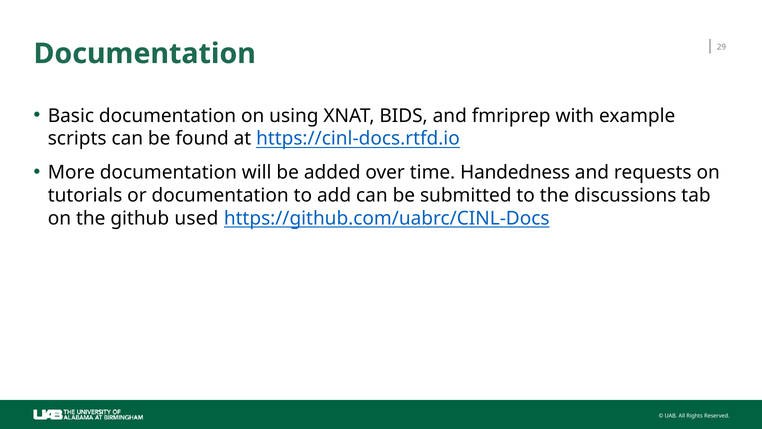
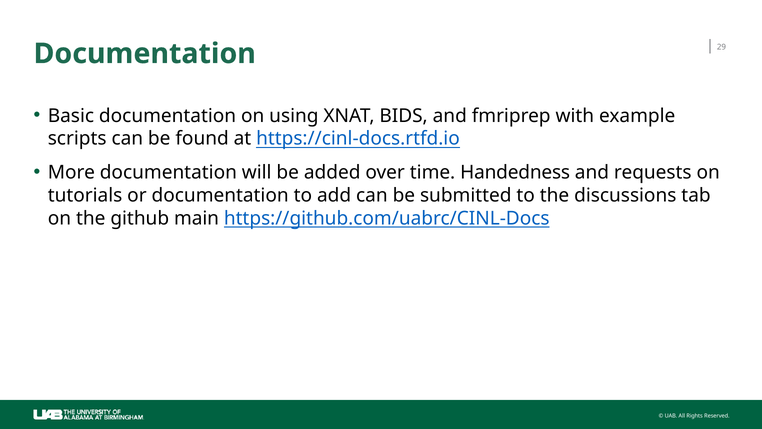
used: used -> main
